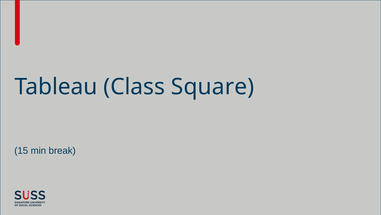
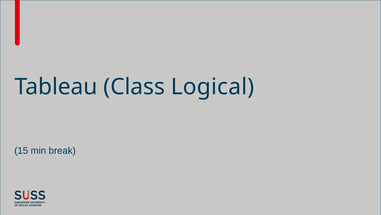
Square: Square -> Logical
